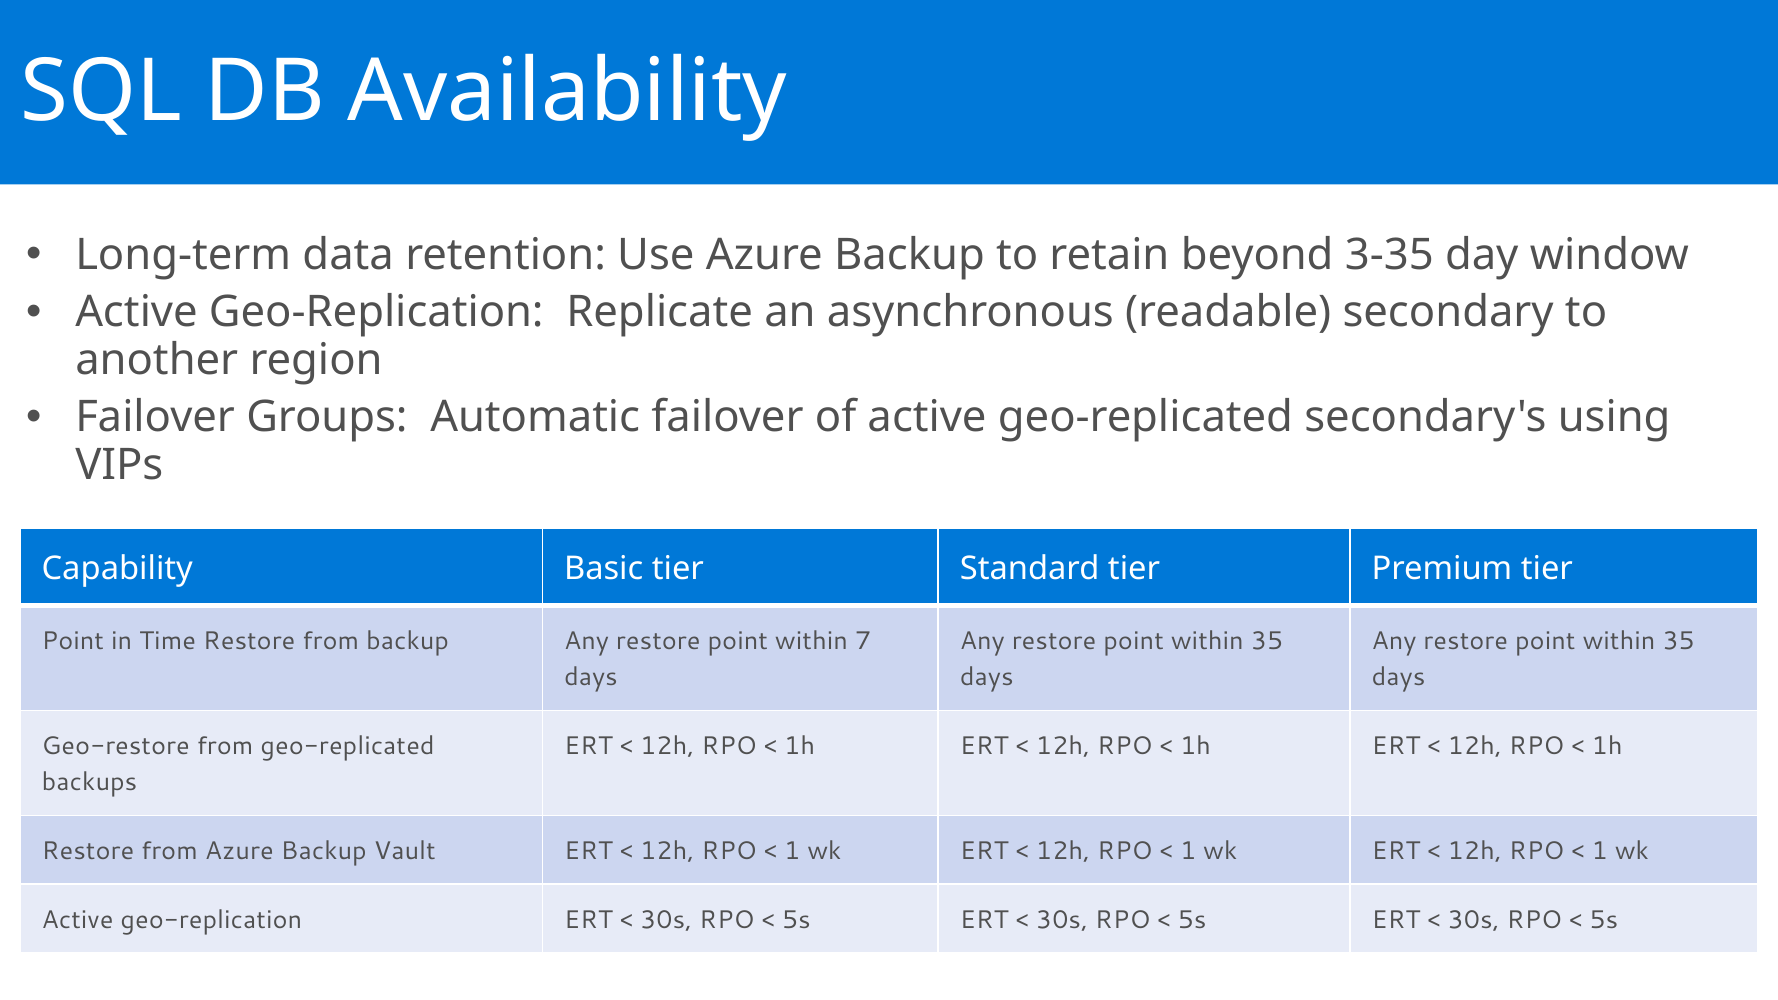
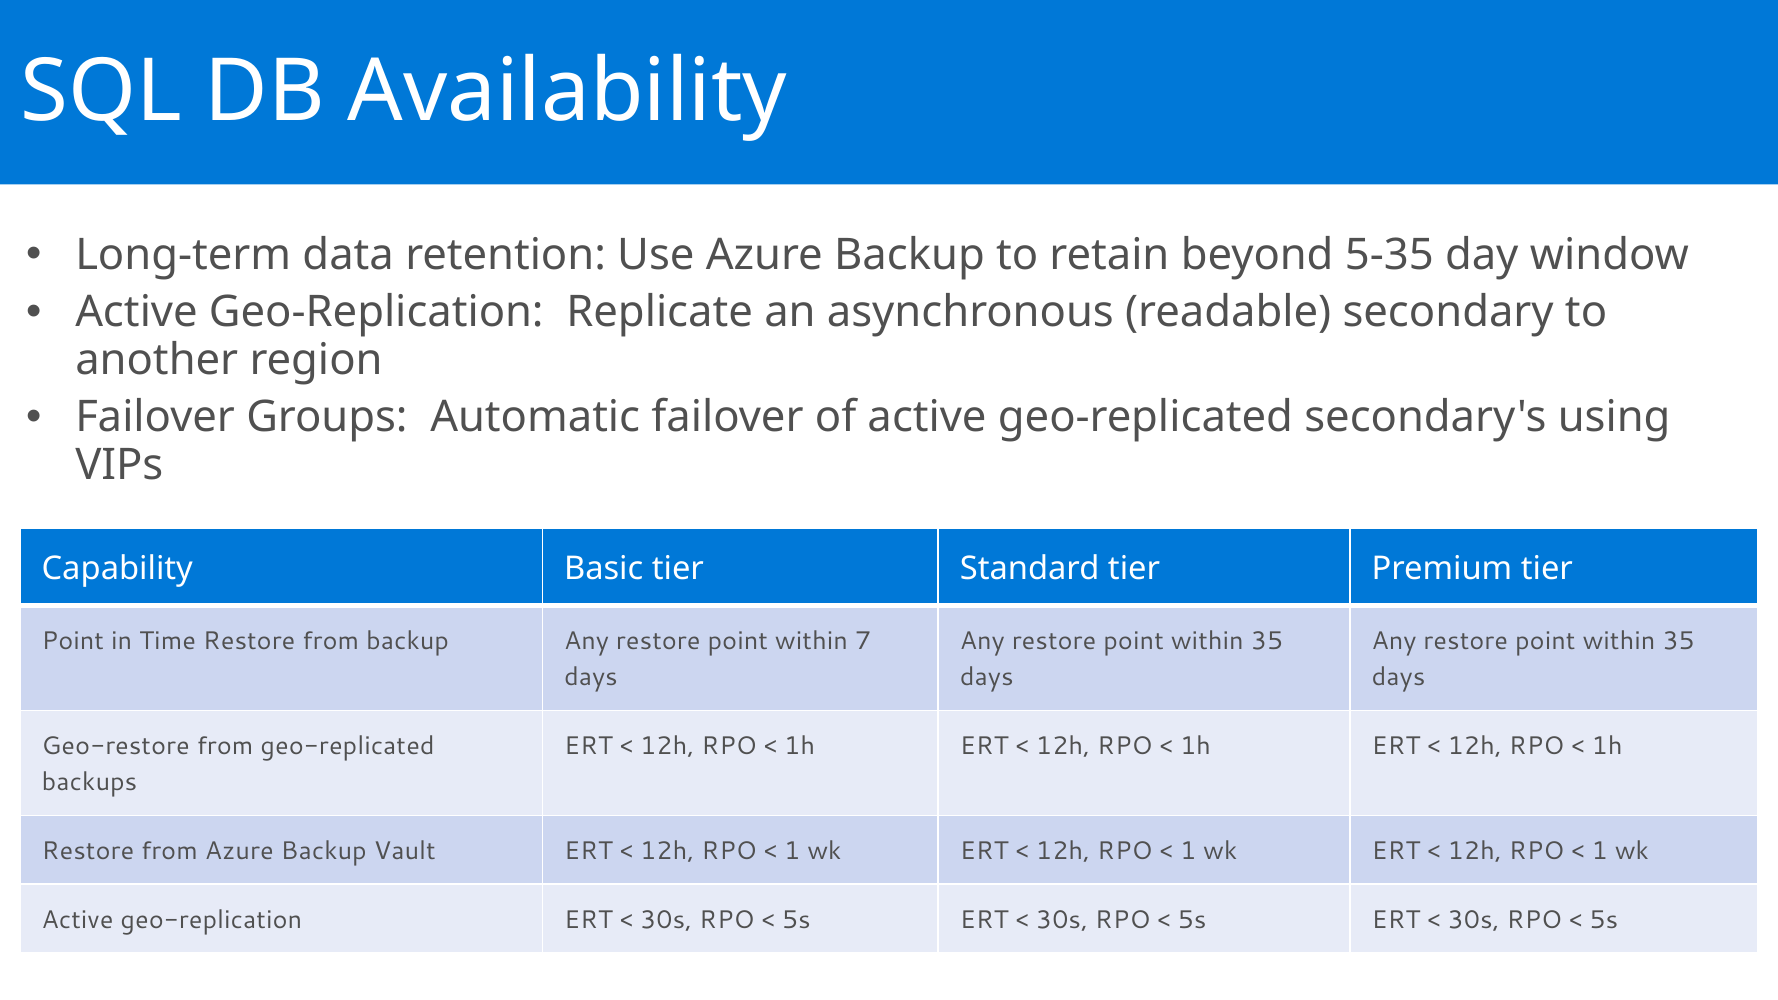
3-35: 3-35 -> 5-35
